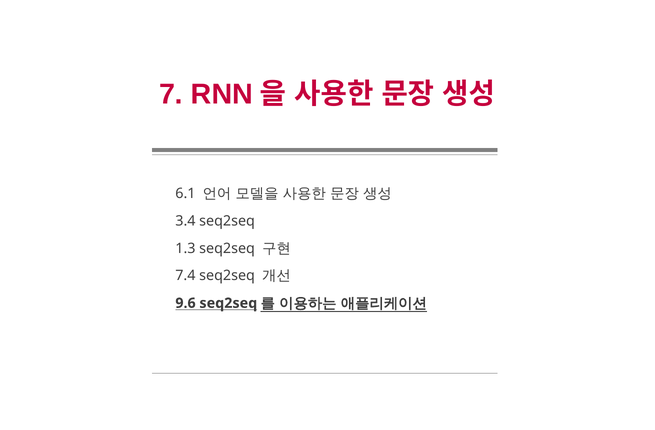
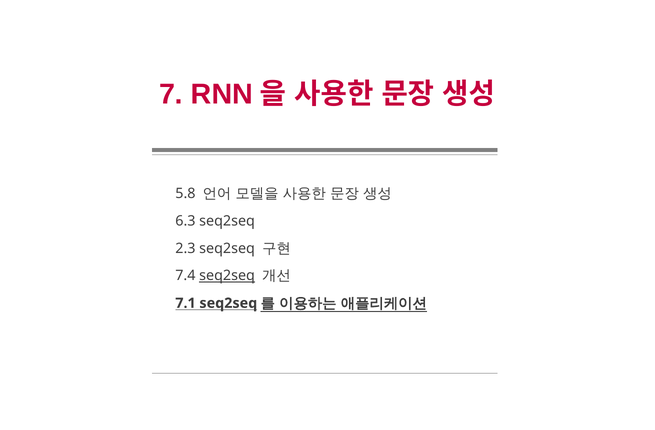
6.1: 6.1 -> 5.8
3.4: 3.4 -> 6.3
1.3: 1.3 -> 2.3
seq2seq at (227, 276) underline: none -> present
9.6: 9.6 -> 7.1
